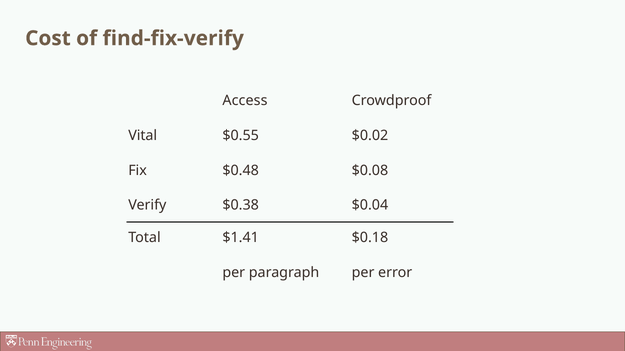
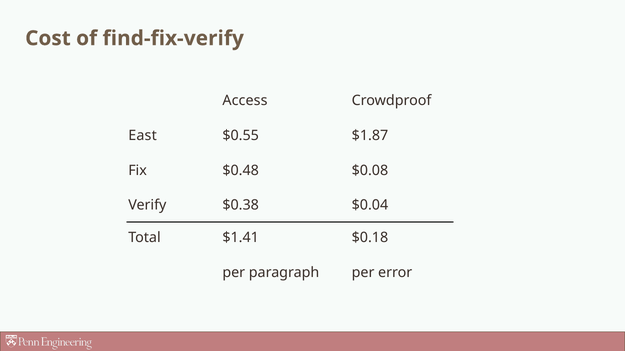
Vital: Vital -> East
$0.02: $0.02 -> $1.87
